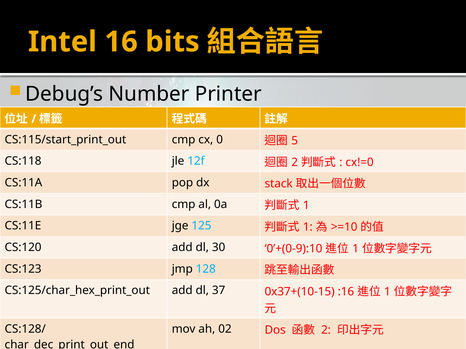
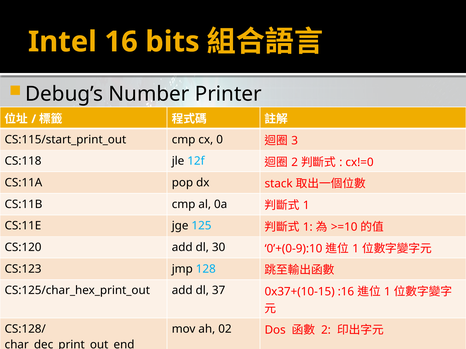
5: 5 -> 3
